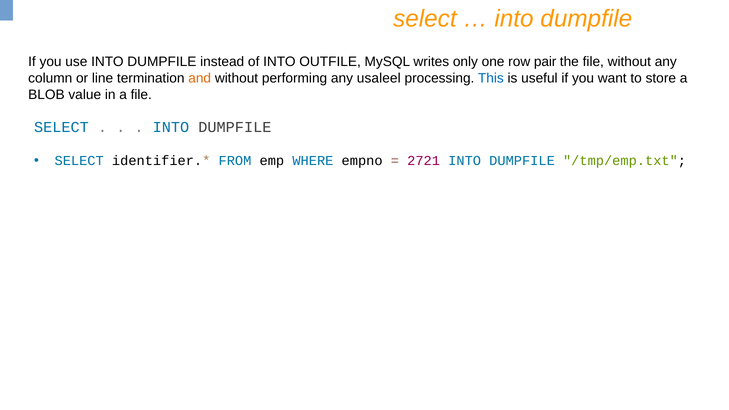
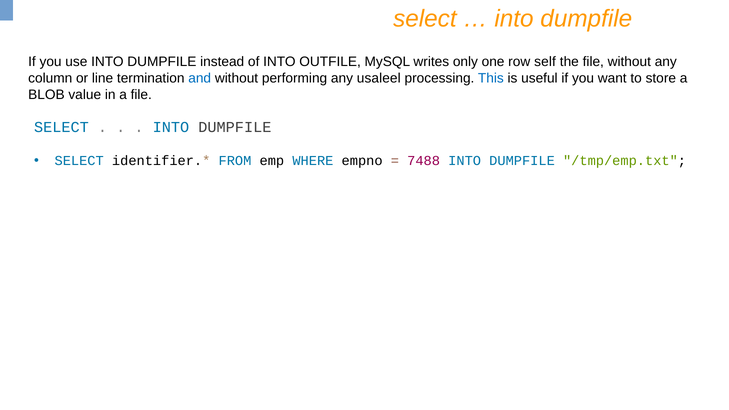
pair: pair -> self
and colour: orange -> blue
2721: 2721 -> 7488
